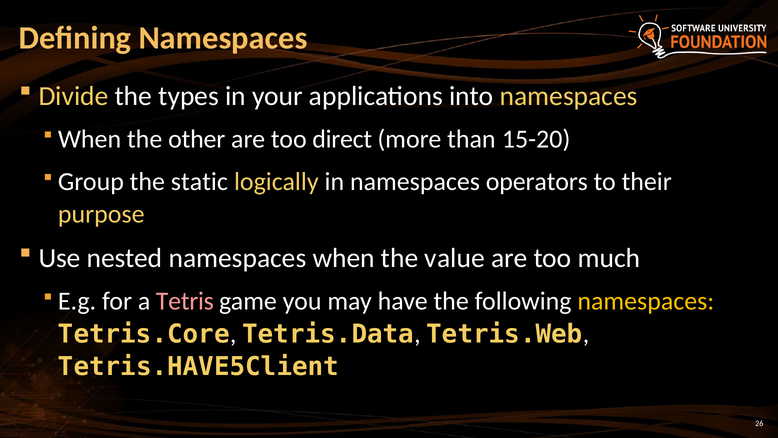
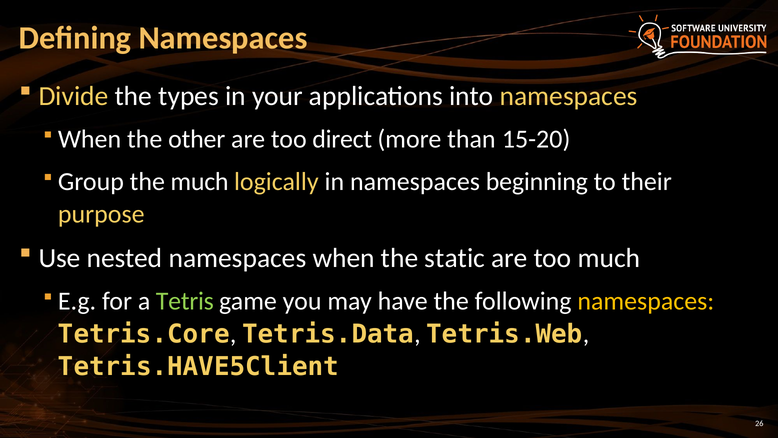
the static: static -> much
operators: operators -> beginning
value: value -> static
Tetris colour: pink -> light green
